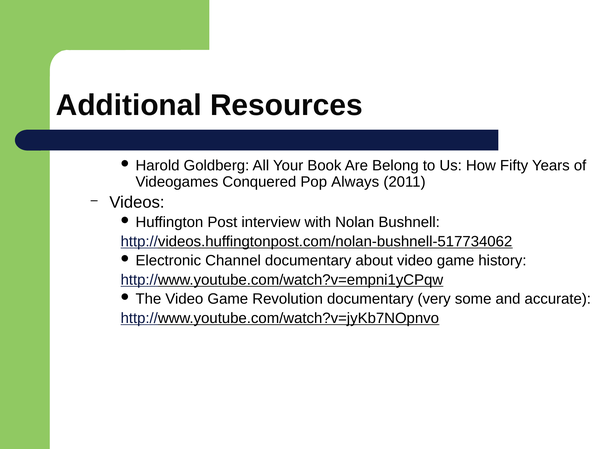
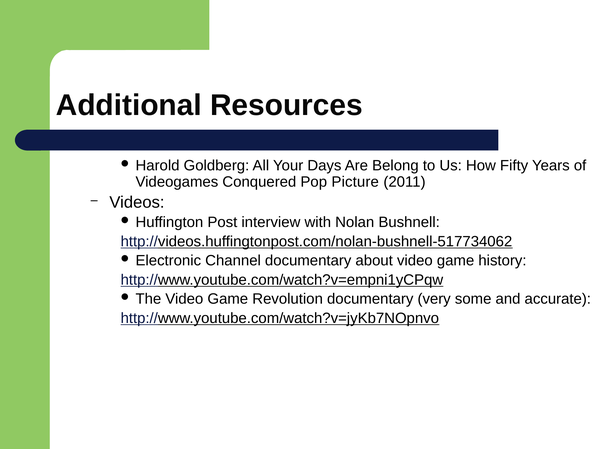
Book: Book -> Days
Always: Always -> Picture
